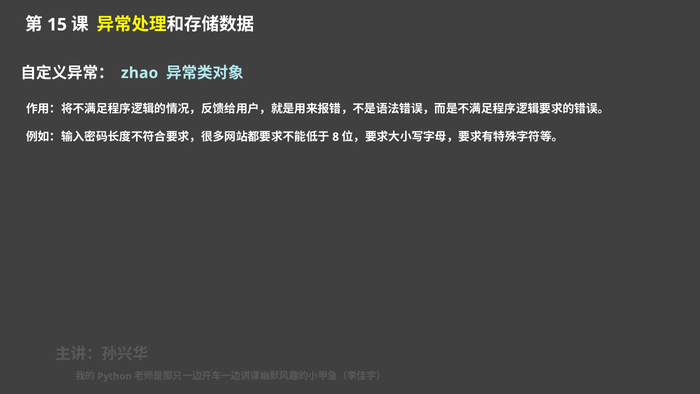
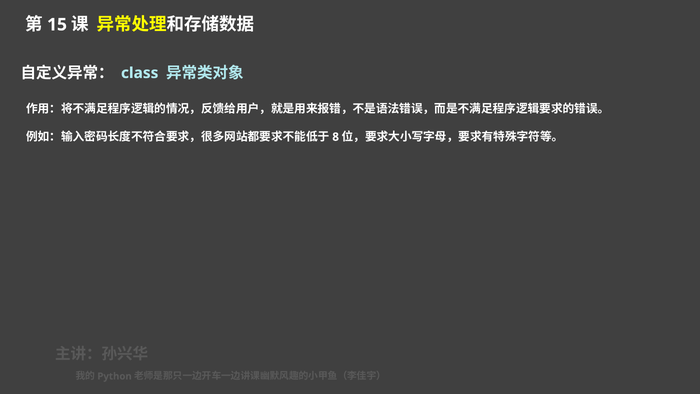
zhao: zhao -> class
